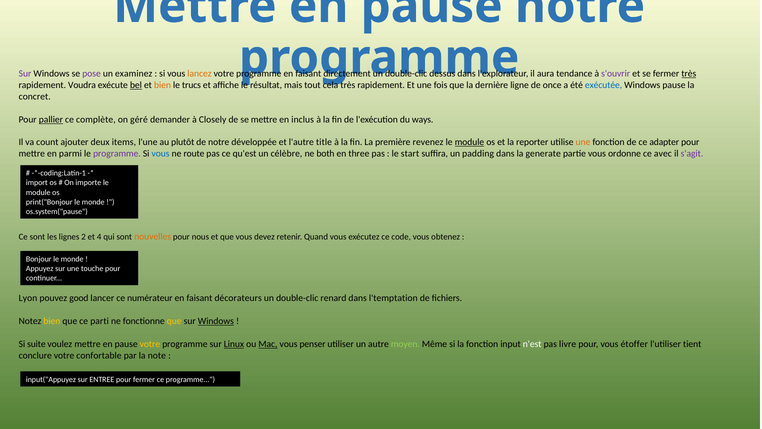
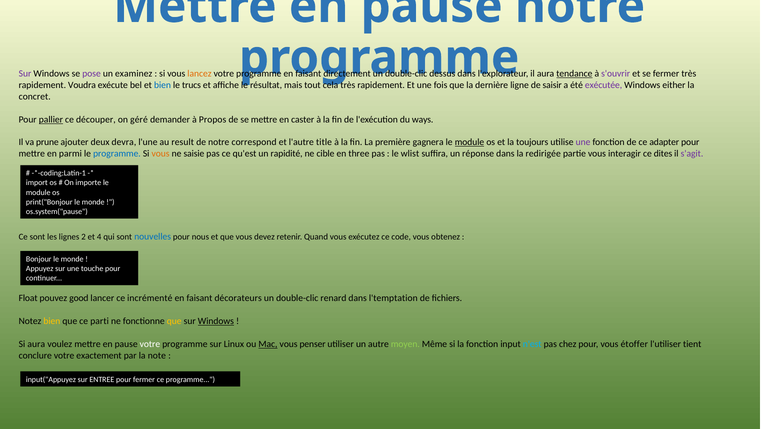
tendance underline: none -> present
très at (689, 74) underline: present -> none
bel underline: present -> none
bien at (162, 85) colour: orange -> blue
once: once -> saisir
exécutée colour: blue -> purple
Windows pause: pause -> either
complète: complète -> découper
Closely: Closely -> Propos
inclus: inclus -> caster
count: count -> prune
items: items -> devra
plutôt: plutôt -> result
développée: développée -> correspond
revenez: revenez -> gagnera
reporter: reporter -> toujours
une at (583, 142) colour: orange -> purple
programme at (117, 154) colour: purple -> blue
vous at (161, 154) colour: blue -> orange
route: route -> saisie
célèbre: célèbre -> rapidité
both: both -> cible
start: start -> wlist
padding: padding -> réponse
generate: generate -> redirigée
ordonne: ordonne -> interagir
avec: avec -> dites
nouvelles colour: orange -> blue
Lyon: Lyon -> Float
numérateur: numérateur -> incrémenté
Si suite: suite -> aura
votre at (150, 344) colour: yellow -> white
Linux underline: present -> none
n'est colour: white -> light blue
livre: livre -> chez
confortable: confortable -> exactement
